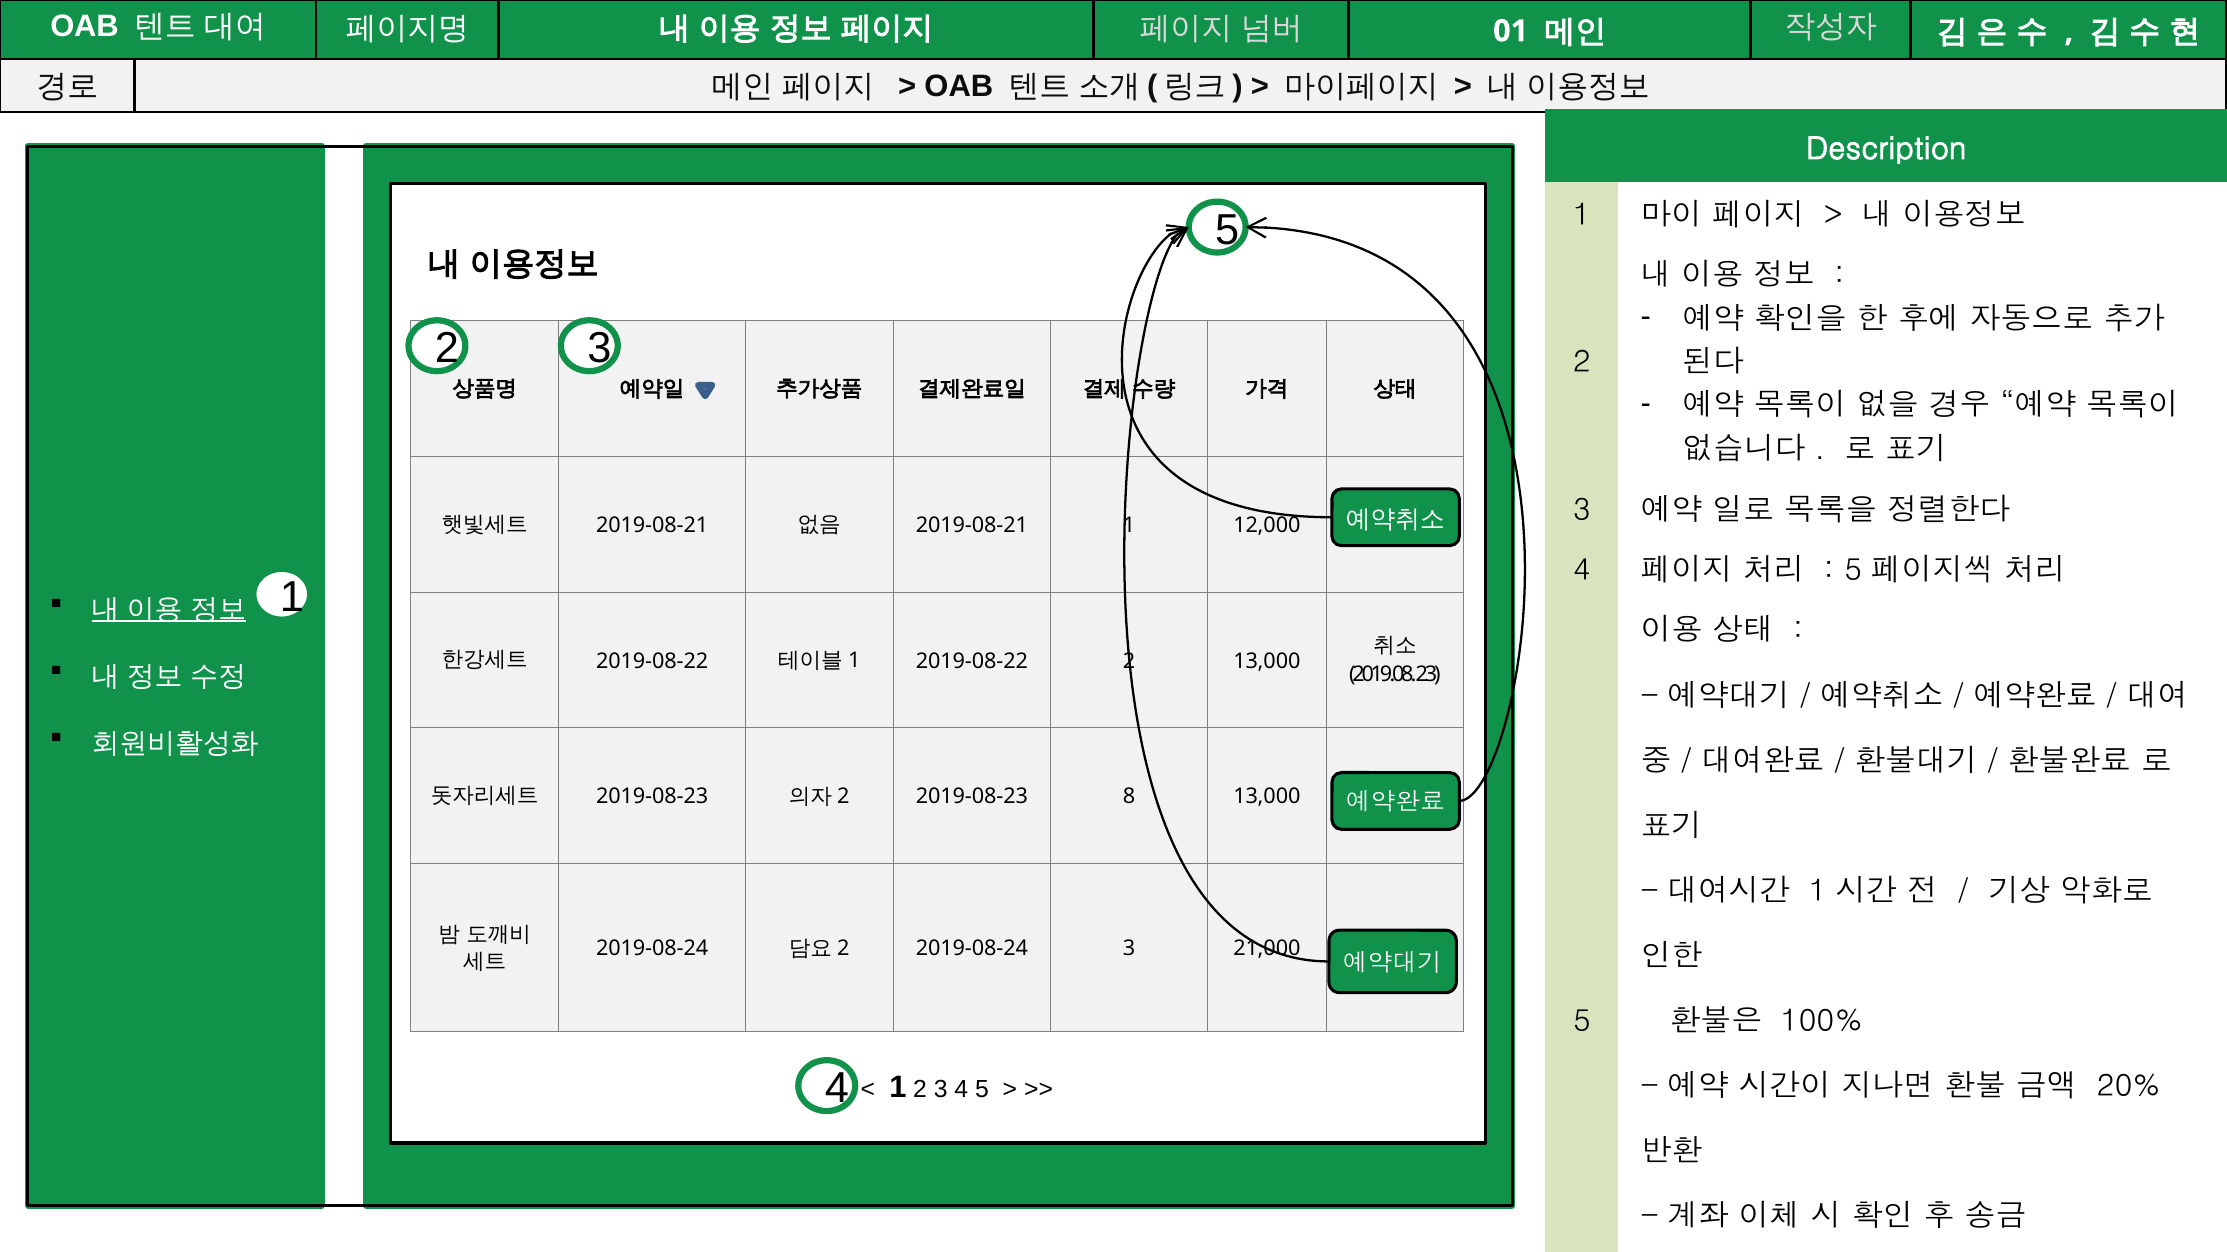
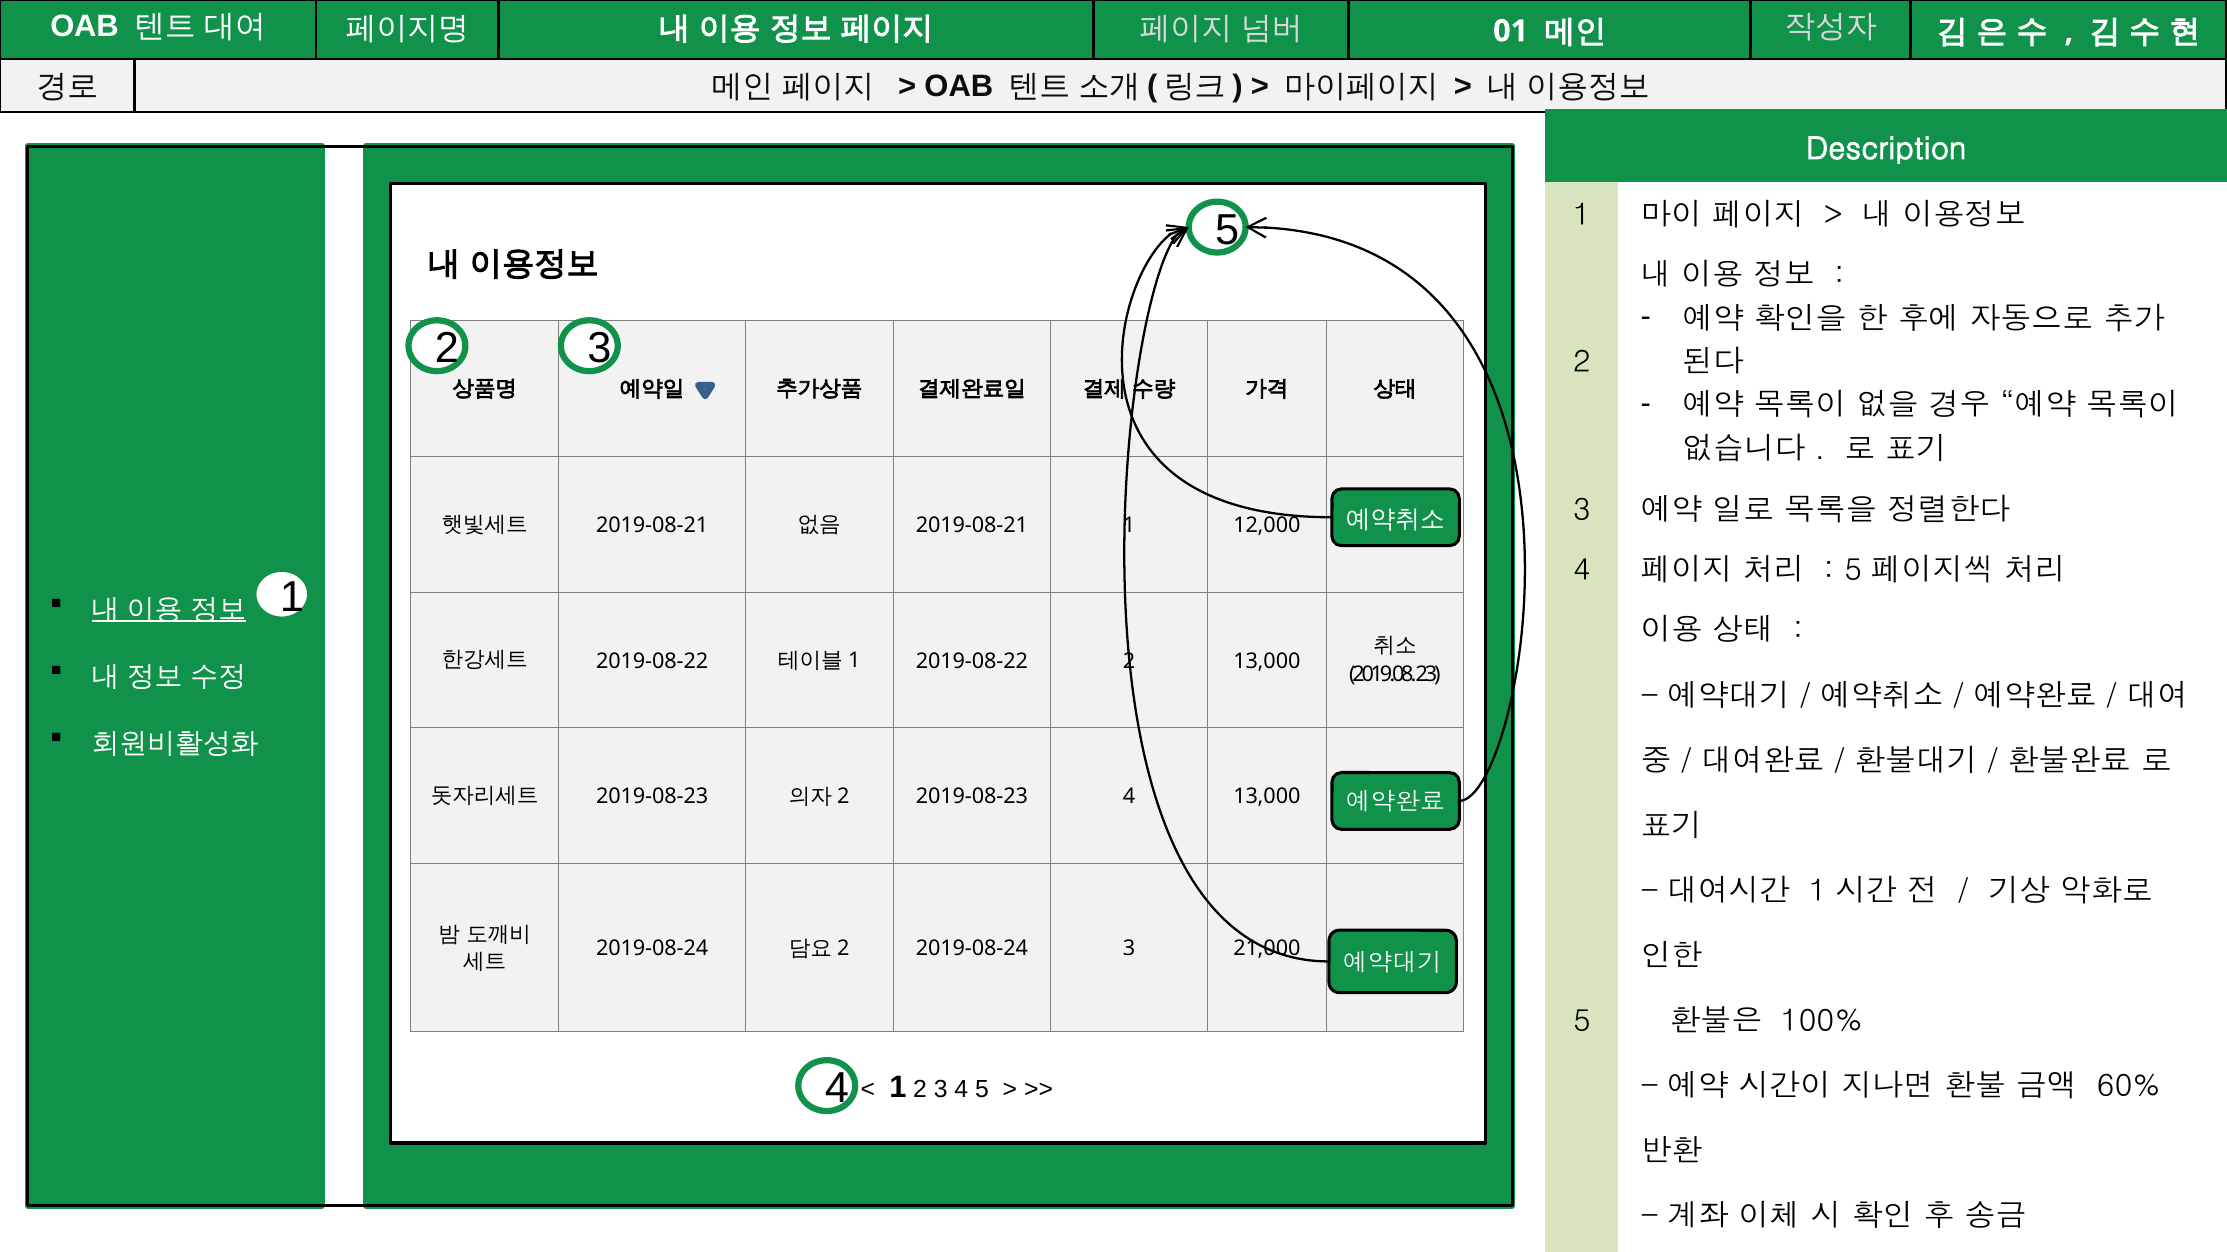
2019-08-23 8: 8 -> 4
20%: 20% -> 60%
